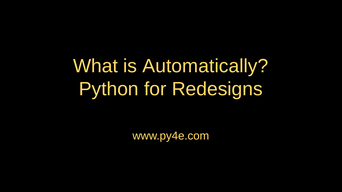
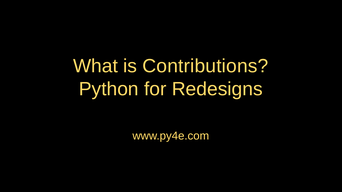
Automatically: Automatically -> Contributions
